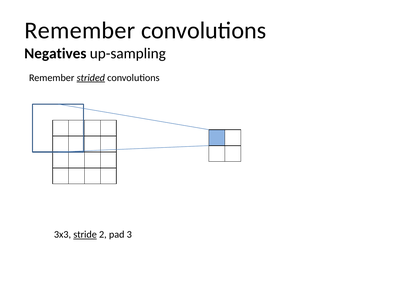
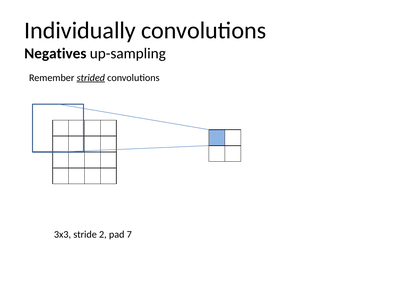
Remember at (80, 30): Remember -> Individually
stride underline: present -> none
3: 3 -> 7
